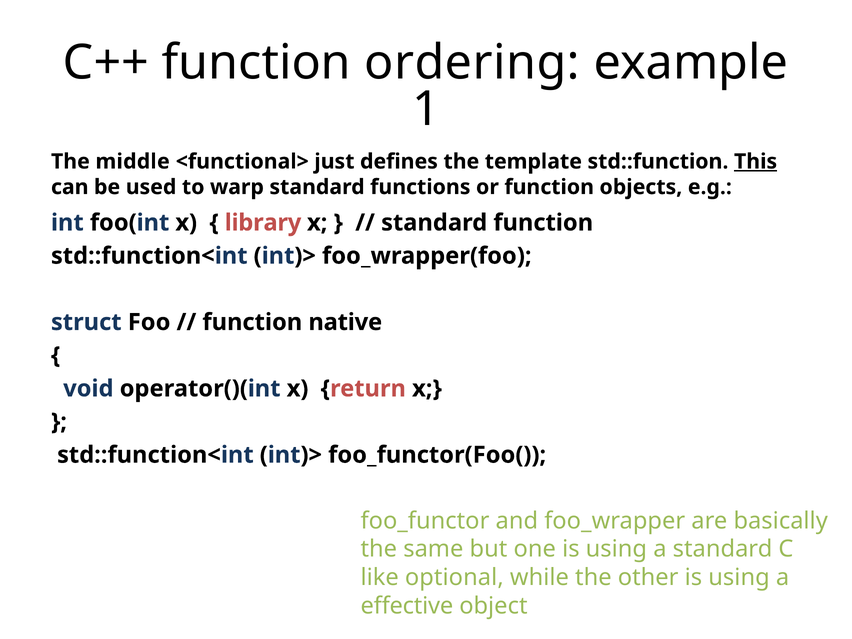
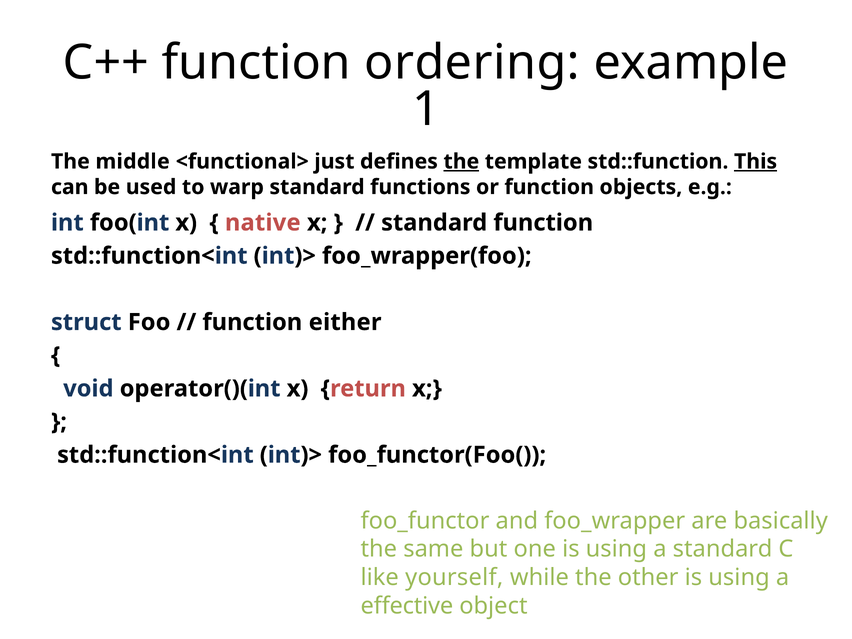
the at (461, 162) underline: none -> present
library: library -> native
native: native -> either
optional: optional -> yourself
